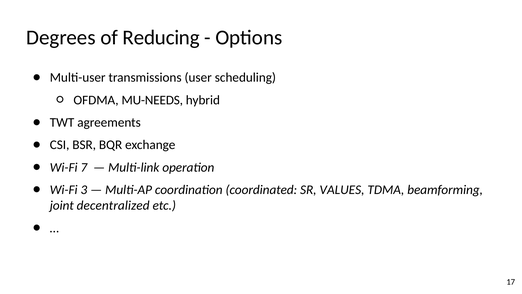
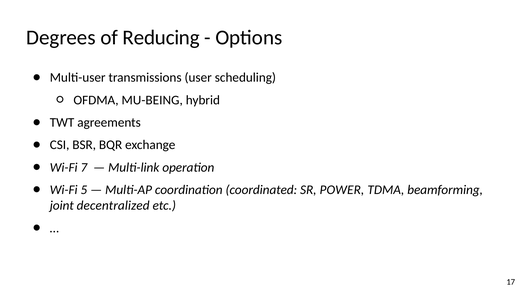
MU-NEEDS: MU-NEEDS -> MU-BEING
3: 3 -> 5
VALUES: VALUES -> POWER
